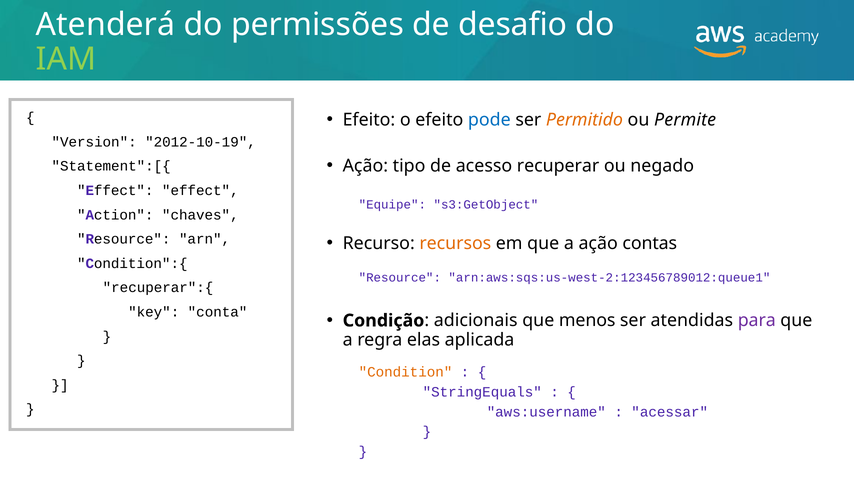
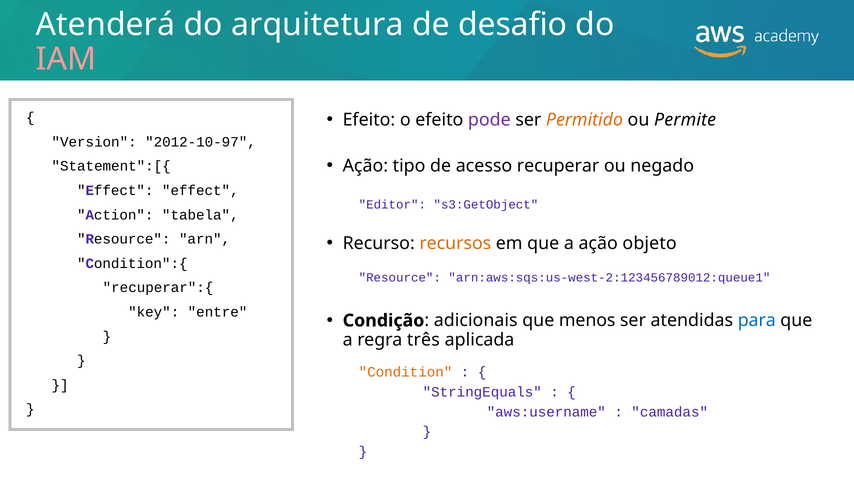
permissões: permissões -> arquitetura
IAM colour: light green -> pink
pode colour: blue -> purple
2012-10-19: 2012-10-19 -> 2012-10-97
Equipe: Equipe -> Editor
chaves: chaves -> tabela
contas: contas -> objeto
conta: conta -> entre
para colour: purple -> blue
elas: elas -> três
acessar: acessar -> camadas
